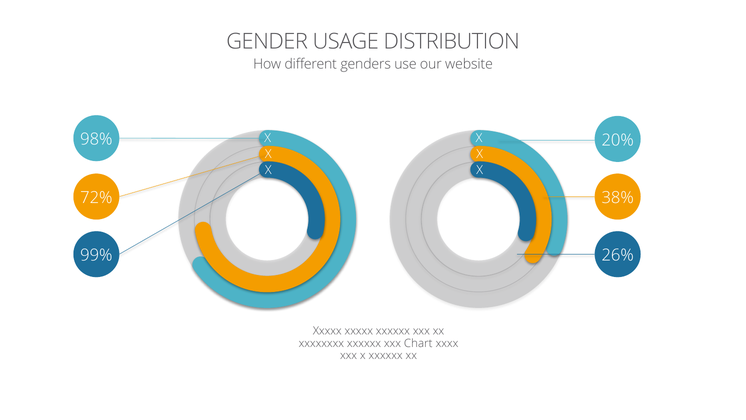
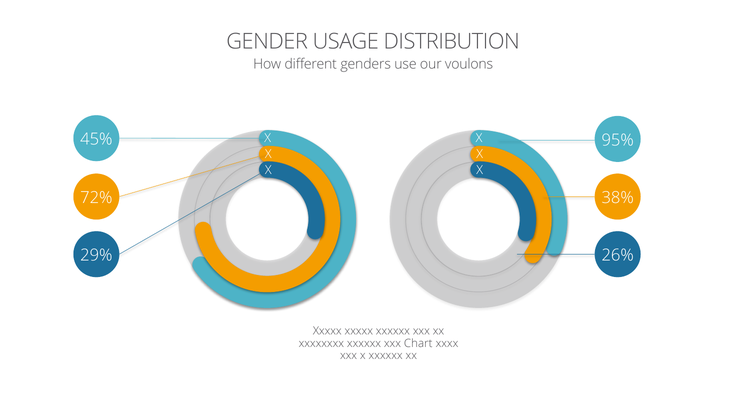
website: website -> voulons
98%: 98% -> 45%
20%: 20% -> 95%
99%: 99% -> 29%
